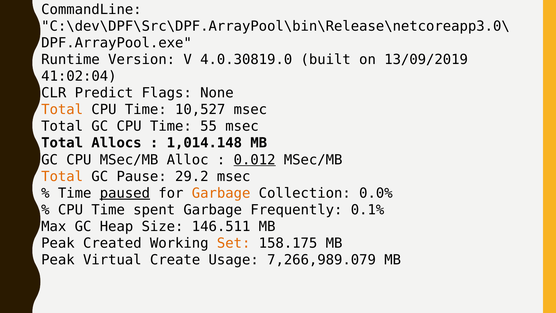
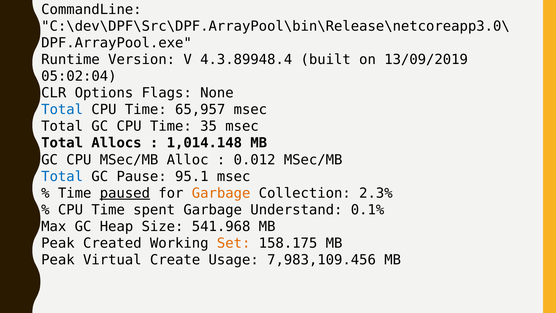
4.0.30819.0: 4.0.30819.0 -> 4.3.89948.4
41:02:04: 41:02:04 -> 05:02:04
Predict: Predict -> Options
Total at (62, 110) colour: orange -> blue
10,527: 10,527 -> 65,957
55: 55 -> 35
0.012 underline: present -> none
Total at (62, 176) colour: orange -> blue
29.2: 29.2 -> 95.1
0.0%: 0.0% -> 2.3%
Frequently: Frequently -> Understand
146.511: 146.511 -> 541.968
7,266,989.079: 7,266,989.079 -> 7,983,109.456
